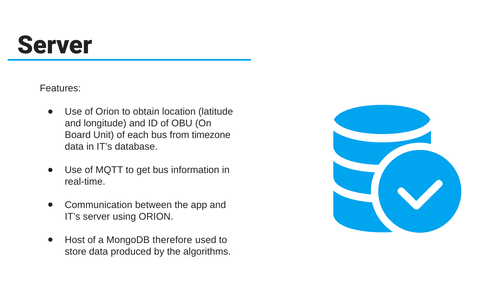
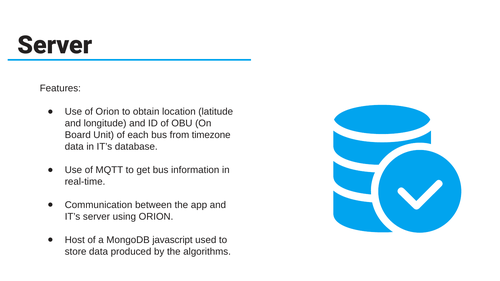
therefore: therefore -> javascript
